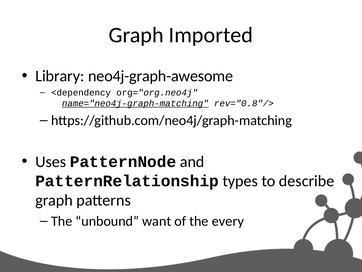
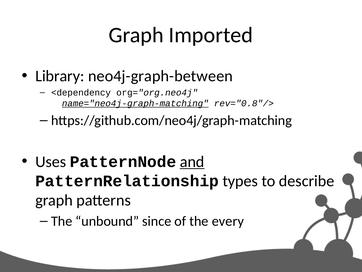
neo4j-graph-awesome: neo4j-graph-awesome -> neo4j-graph-between
and underline: none -> present
want: want -> since
